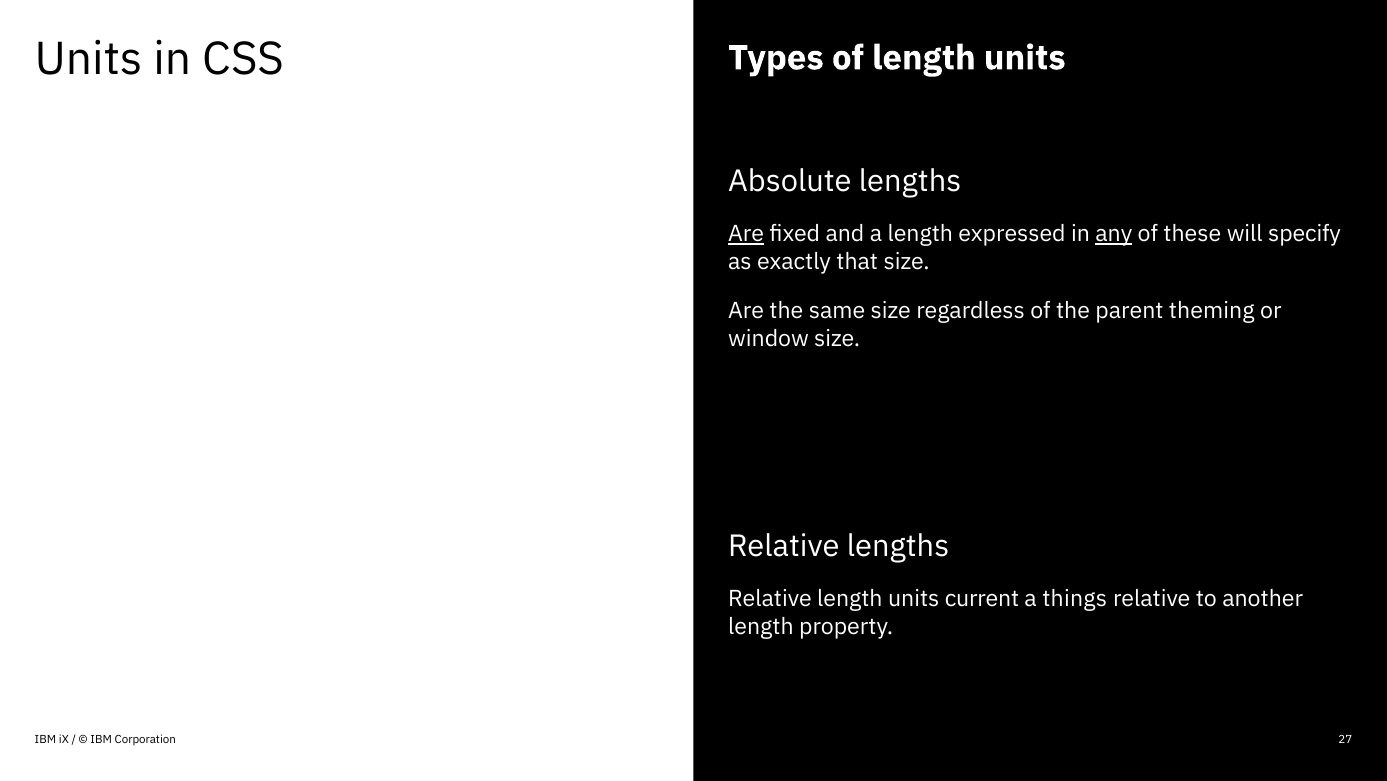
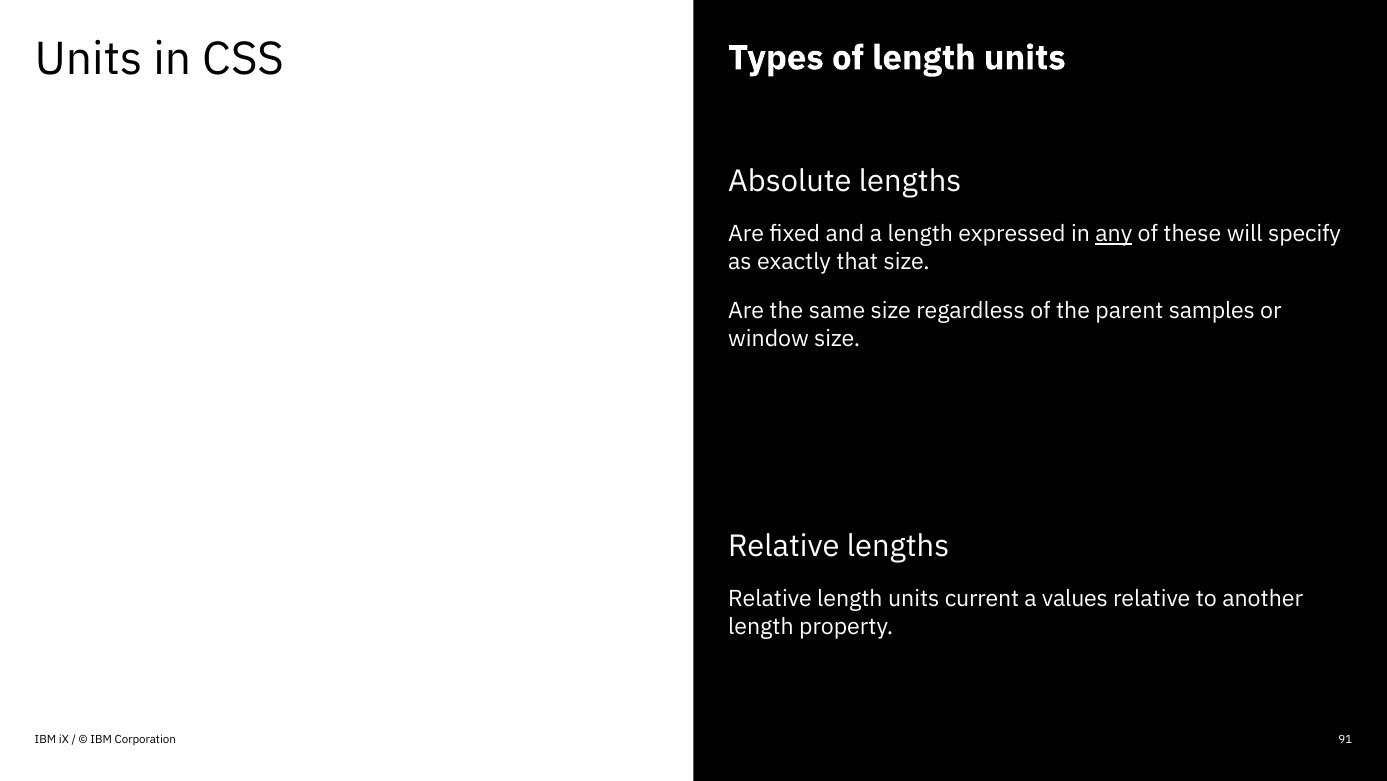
Are at (746, 234) underline: present -> none
theming: theming -> samples
things: things -> values
27: 27 -> 91
